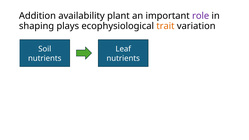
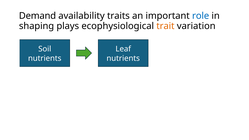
Addition: Addition -> Demand
plant: plant -> traits
role colour: purple -> blue
